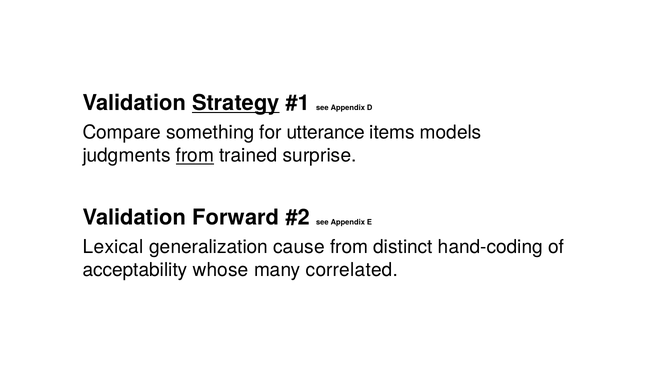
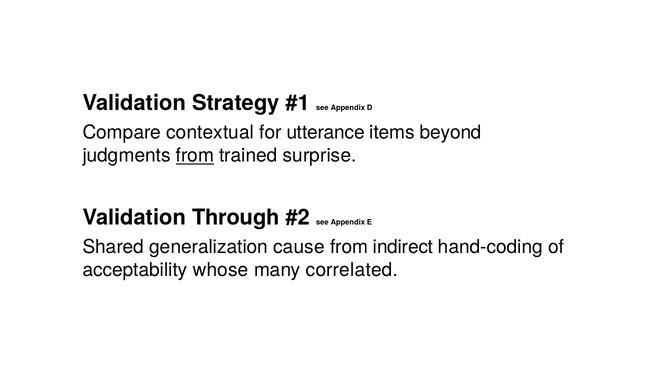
Strategy underline: present -> none
something: something -> contextual
models: models -> beyond
Forward: Forward -> Through
Lexical: Lexical -> Shared
distinct: distinct -> indirect
